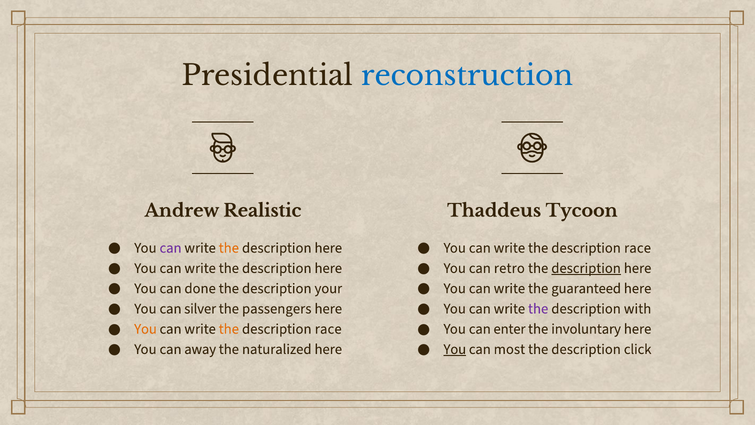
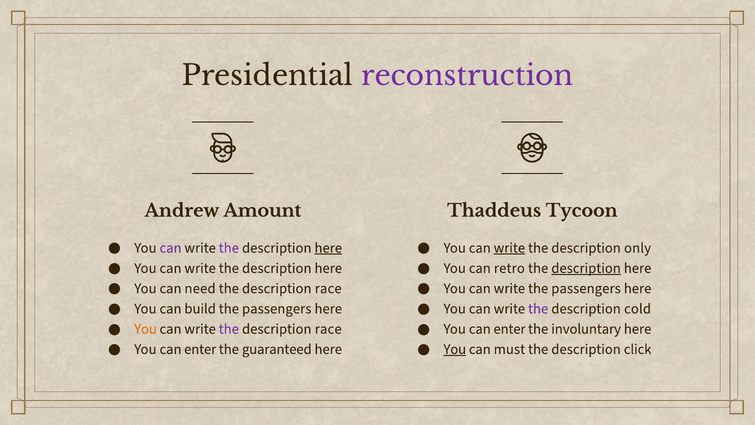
reconstruction colour: blue -> purple
Realistic: Realistic -> Amount
the at (229, 248) colour: orange -> purple
here at (328, 248) underline: none -> present
write at (509, 248) underline: none -> present
race at (638, 248): race -> only
done: done -> need
your at (328, 288): your -> race
write the guaranteed: guaranteed -> passengers
silver: silver -> build
with: with -> cold
the at (229, 329) colour: orange -> purple
away at (200, 349): away -> enter
naturalized: naturalized -> guaranteed
most: most -> must
